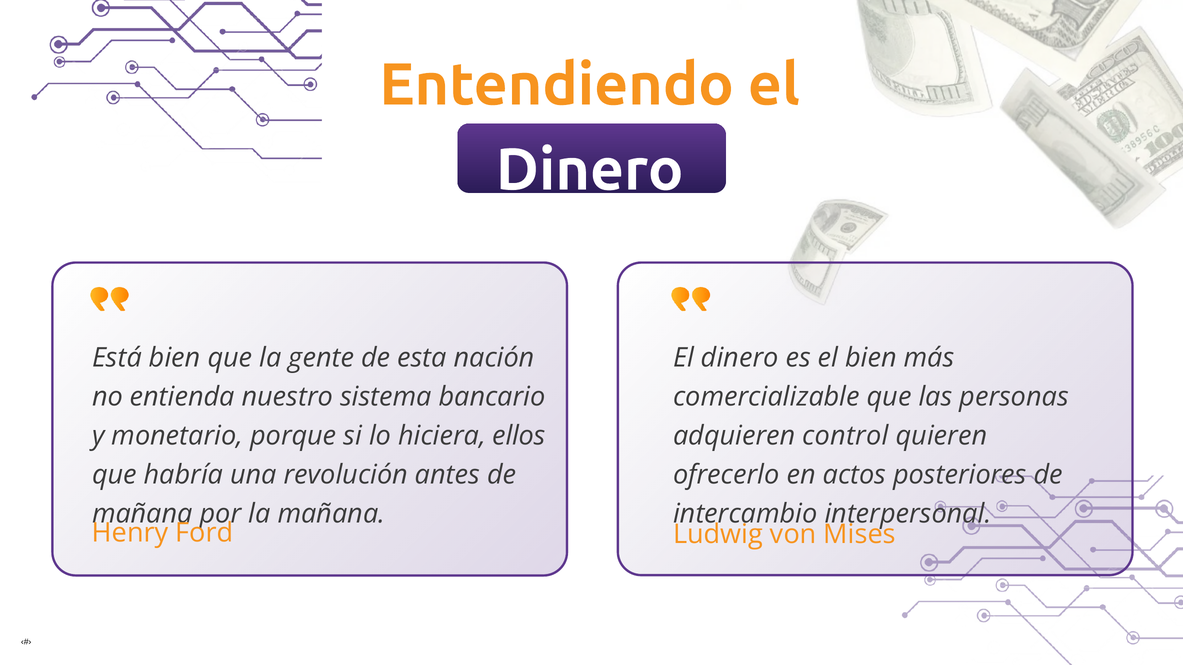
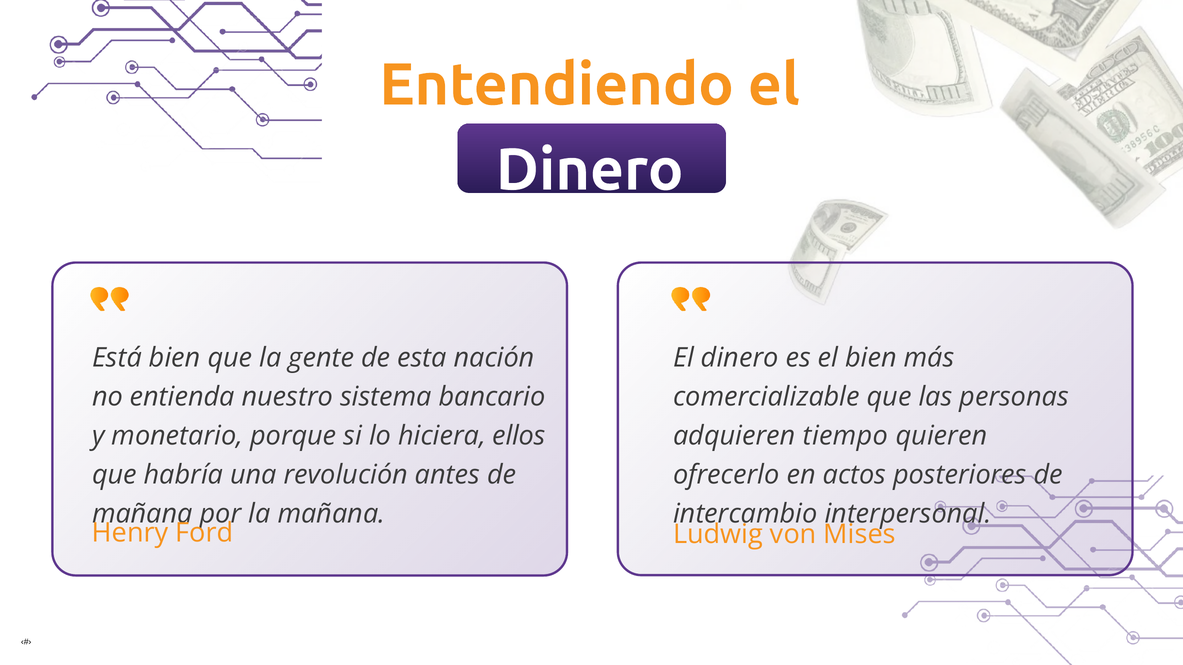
control: control -> tiempo
